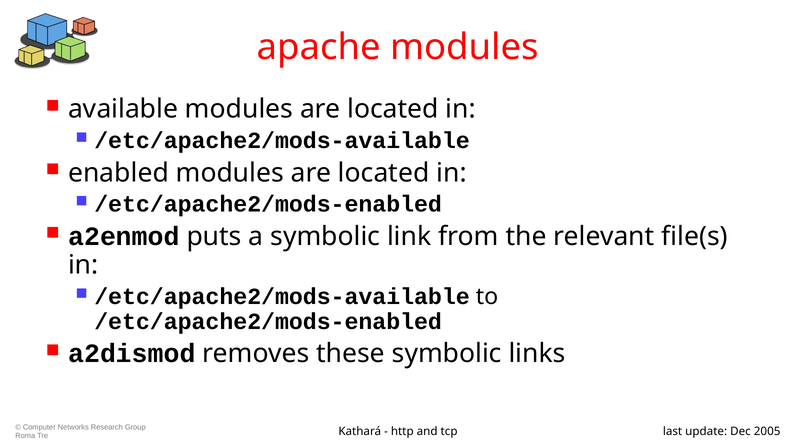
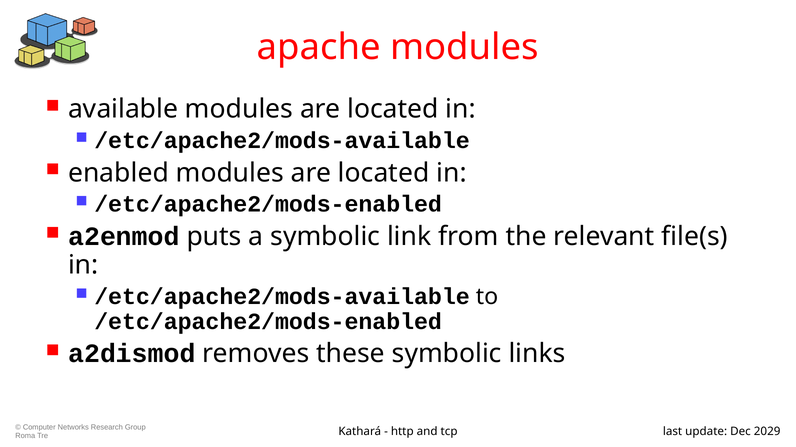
2005: 2005 -> 2029
